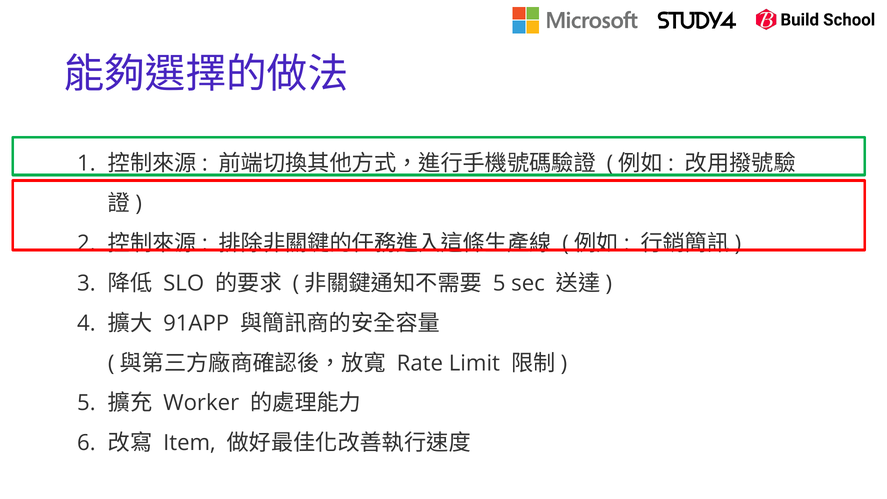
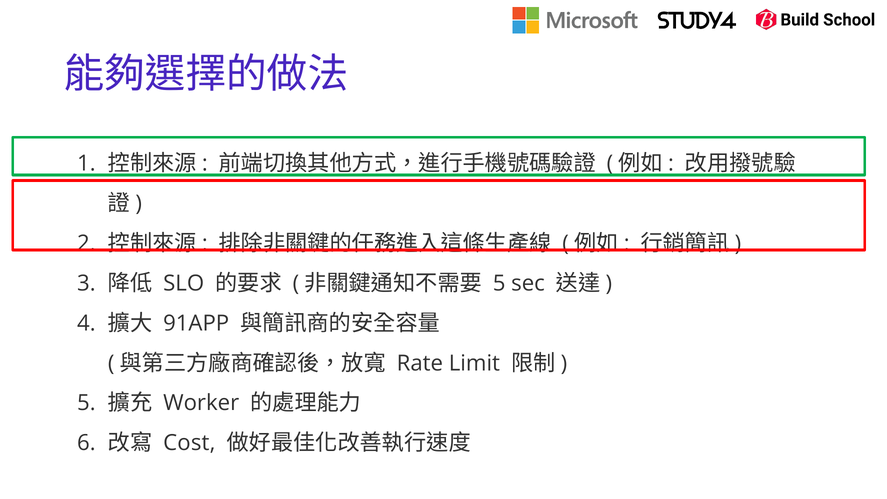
Item: Item -> Cost
